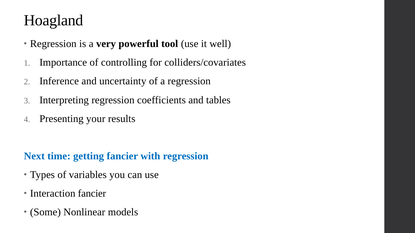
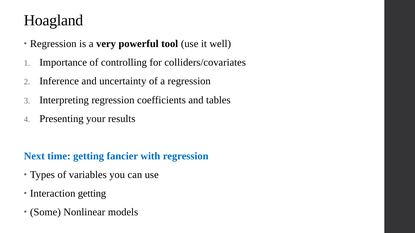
Interaction fancier: fancier -> getting
